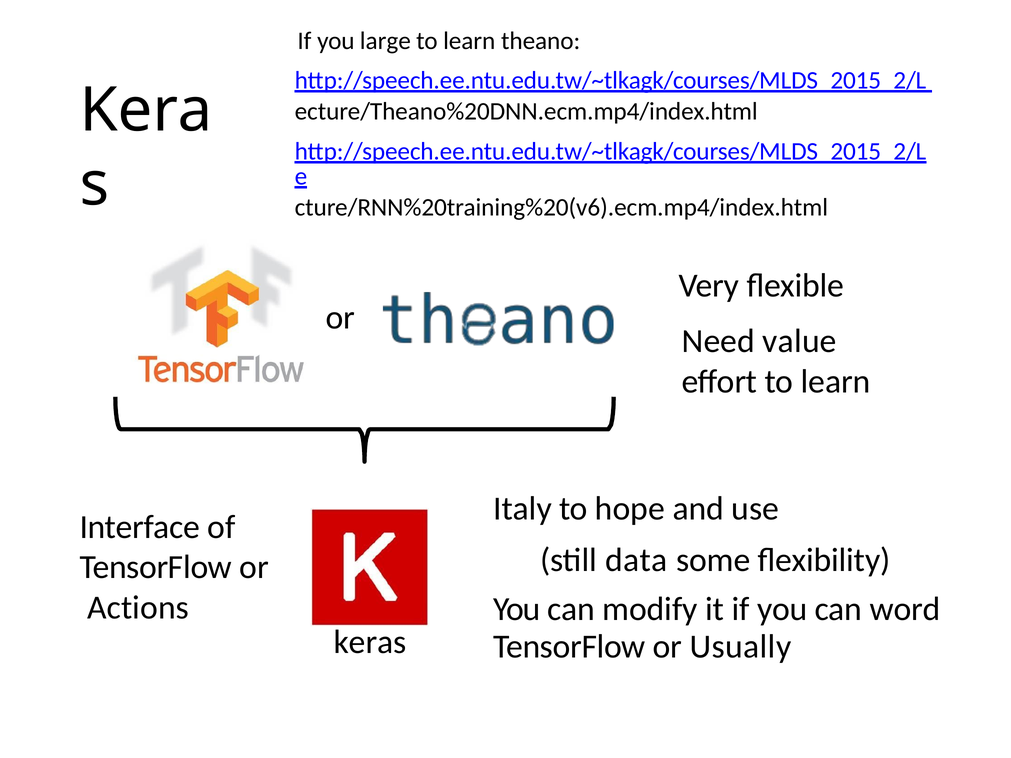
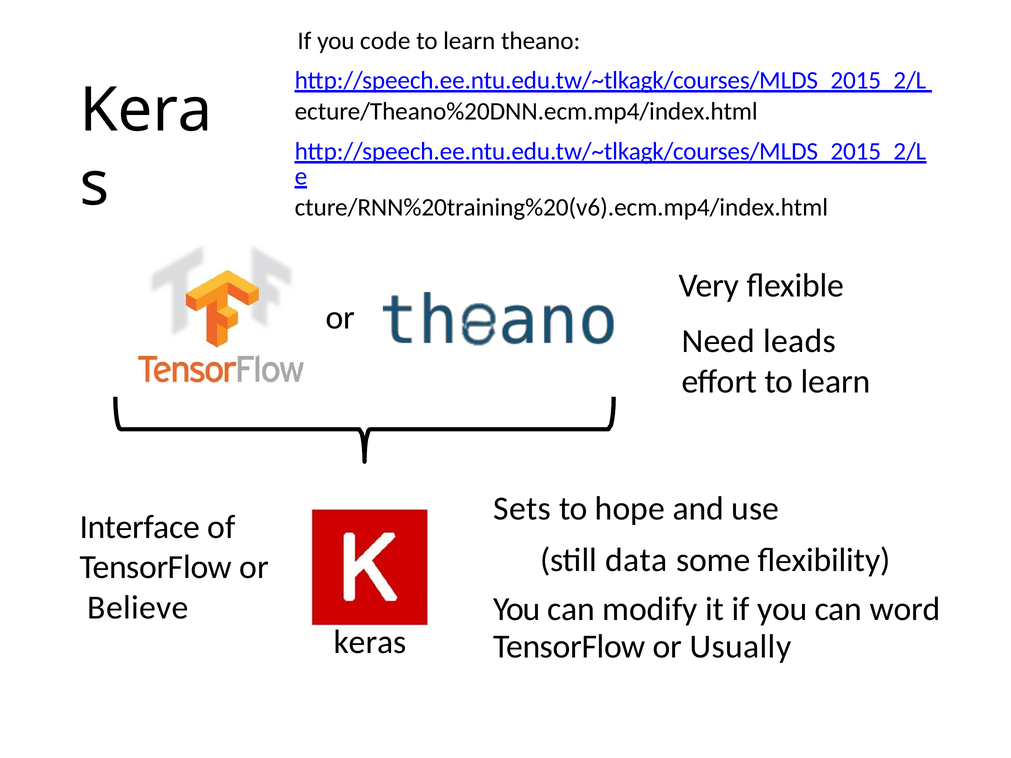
large: large -> code
value: value -> leads
Italy: Italy -> Sets
Actions: Actions -> Believe
